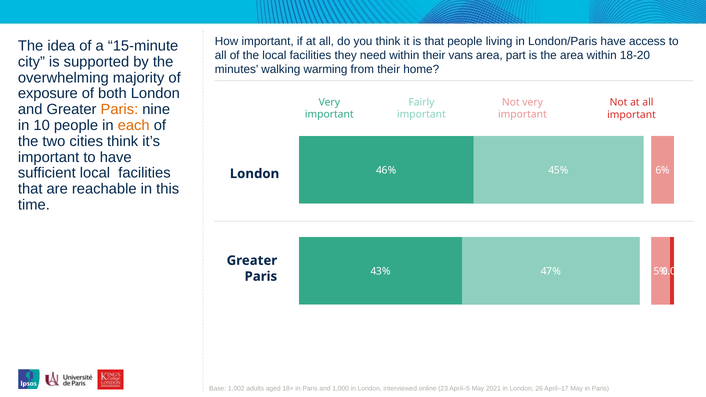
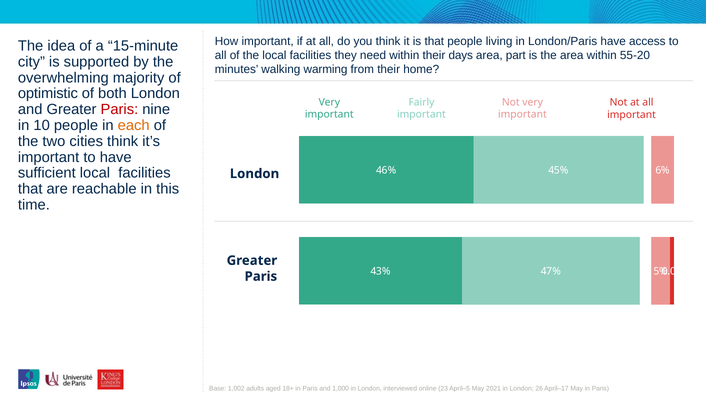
vans: vans -> days
18-20: 18-20 -> 55-20
exposure: exposure -> optimistic
Paris at (119, 110) colour: orange -> red
